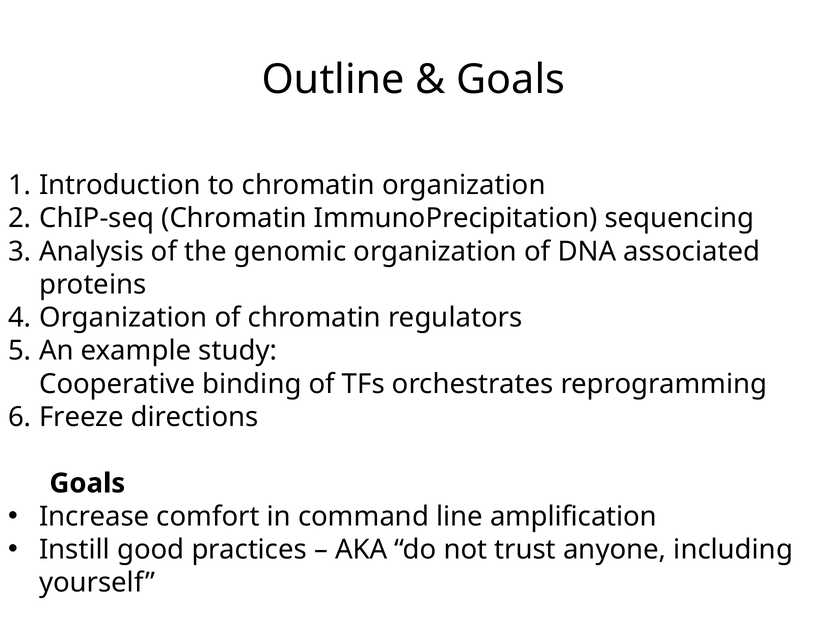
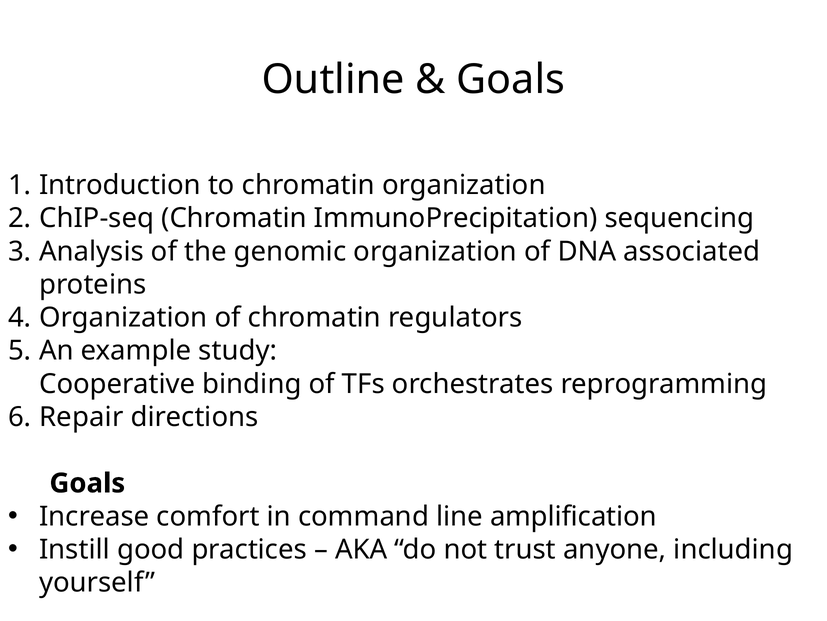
Freeze: Freeze -> Repair
